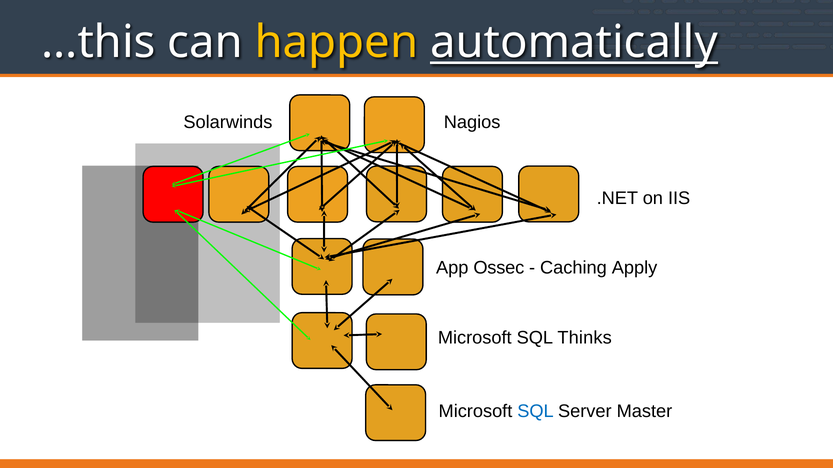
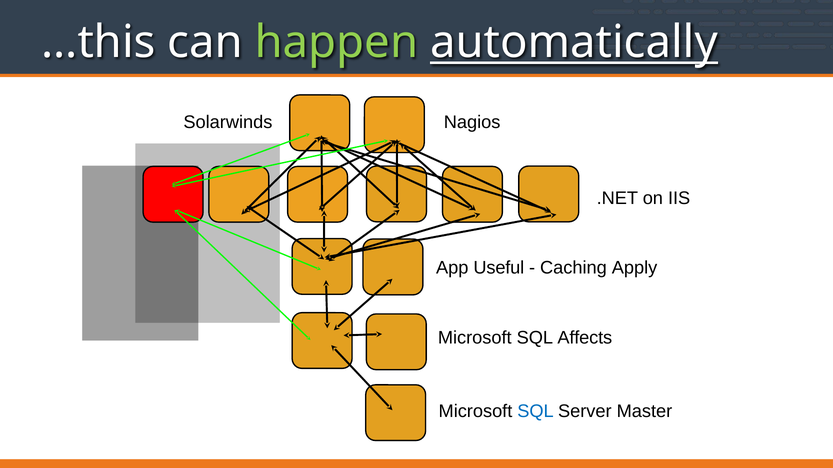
happen colour: yellow -> light green
Ossec: Ossec -> Useful
Thinks: Thinks -> Affects
